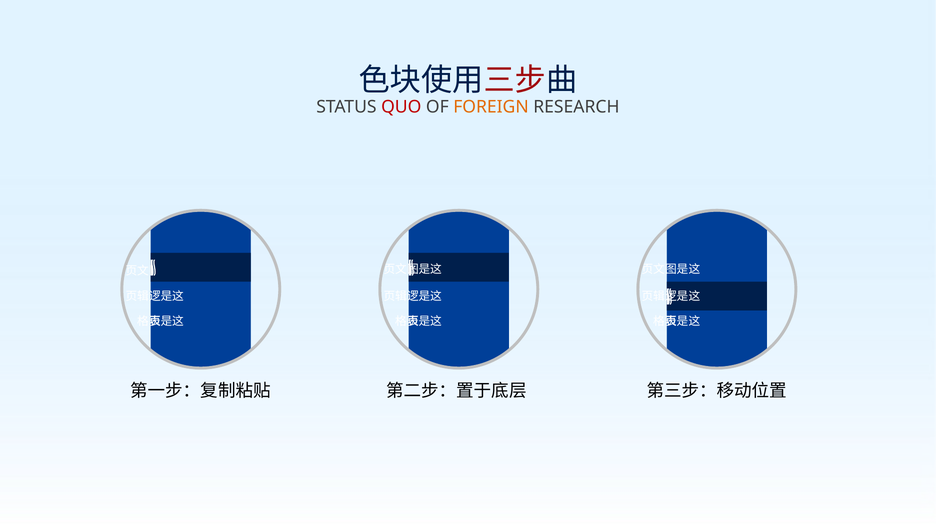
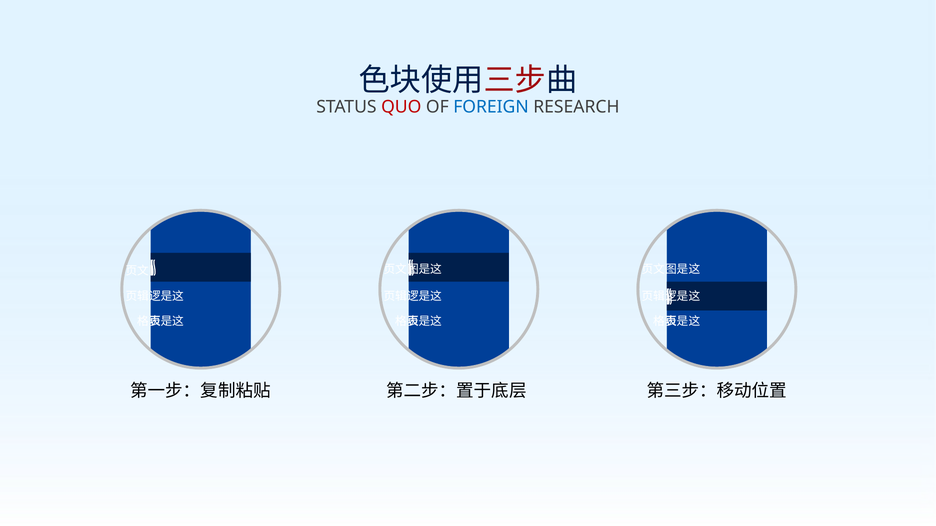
FOREIGN colour: orange -> blue
